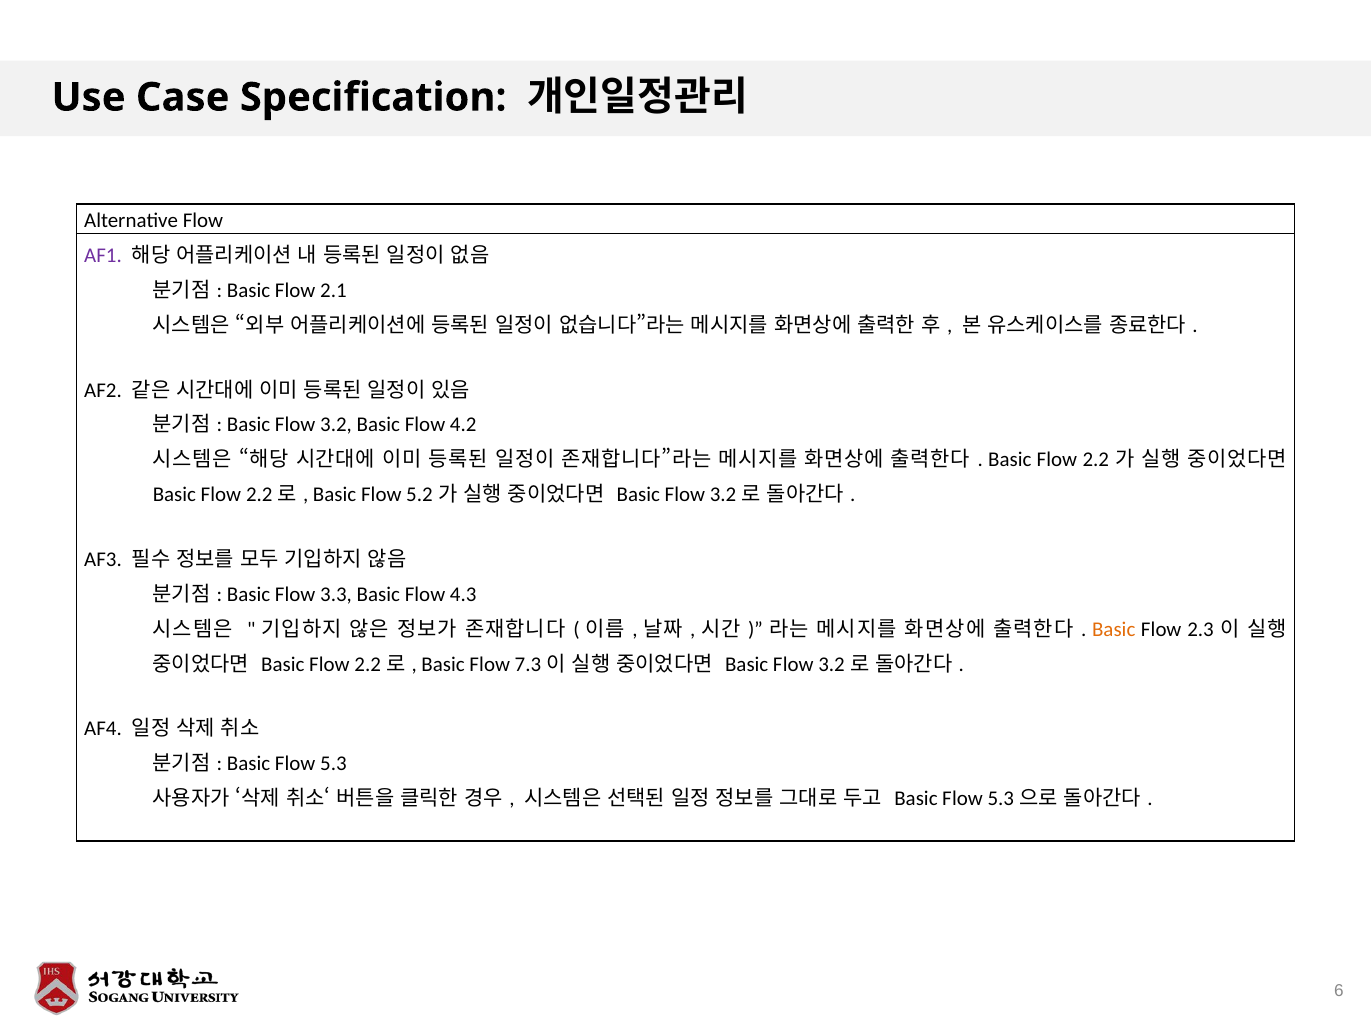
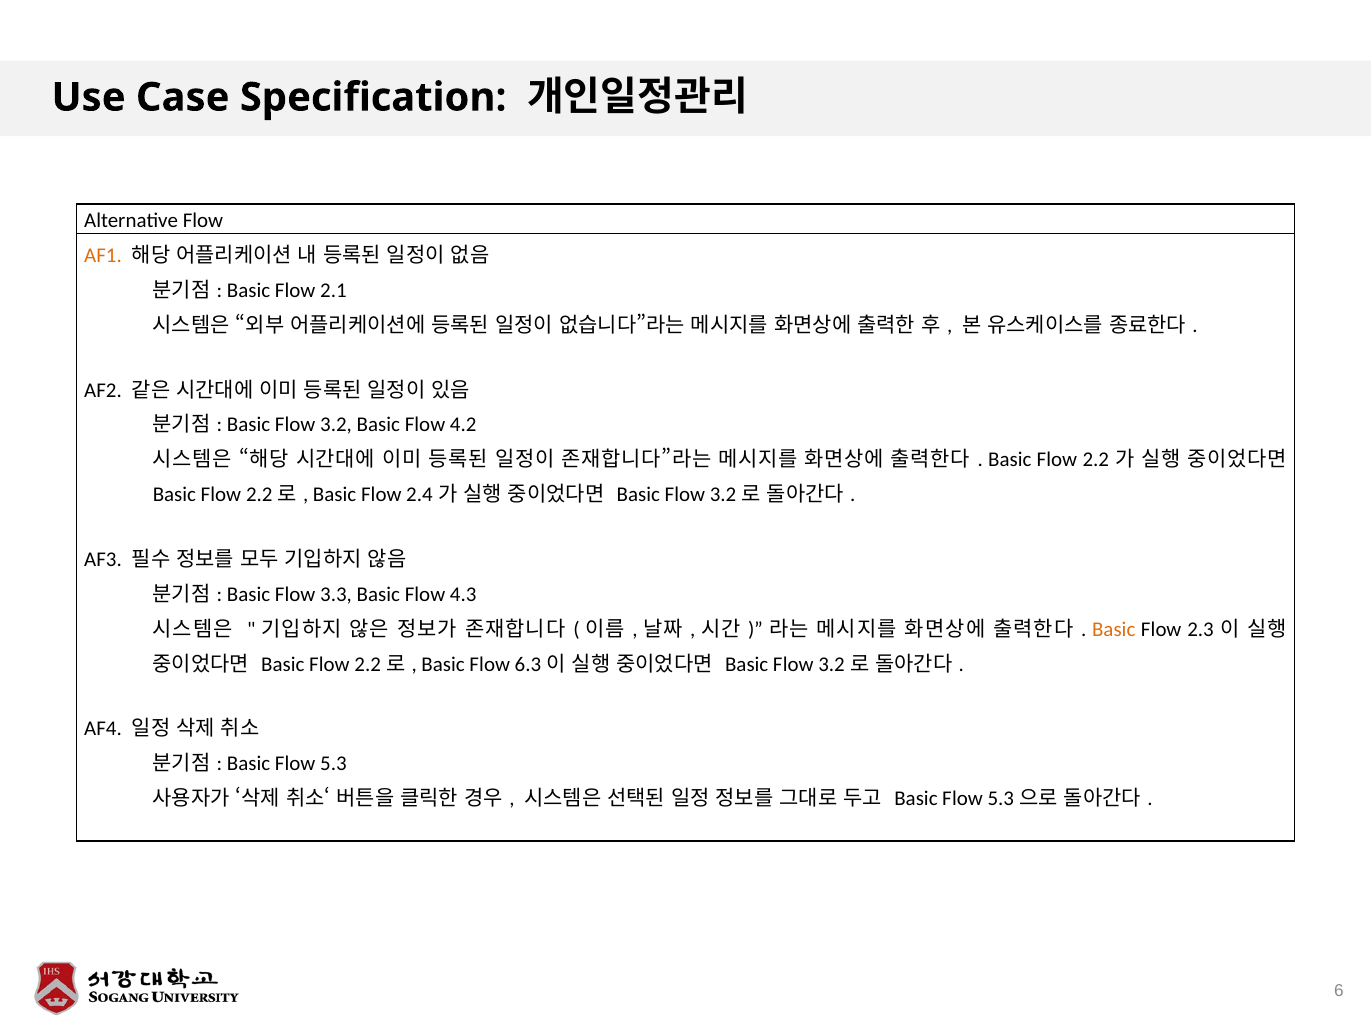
AF1 colour: purple -> orange
5.2: 5.2 -> 2.4
7.3: 7.3 -> 6.3
